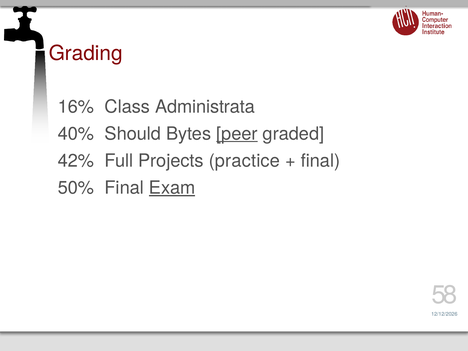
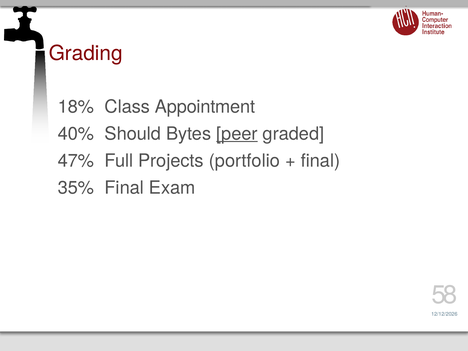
16%: 16% -> 18%
Administrata: Administrata -> Appointment
42%: 42% -> 47%
practice: practice -> portfolio
50%: 50% -> 35%
Exam underline: present -> none
